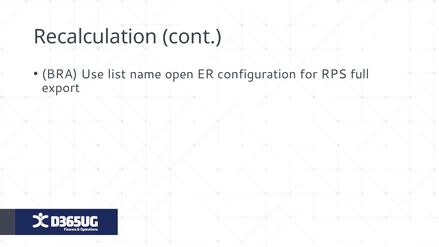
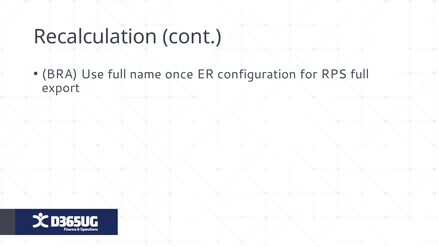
Use list: list -> full
open: open -> once
